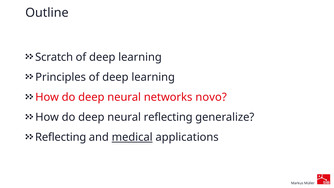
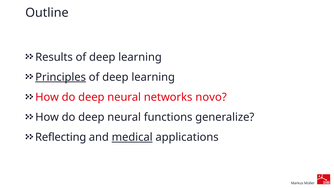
Scratch: Scratch -> Results
Principles underline: none -> present
neural reflecting: reflecting -> functions
